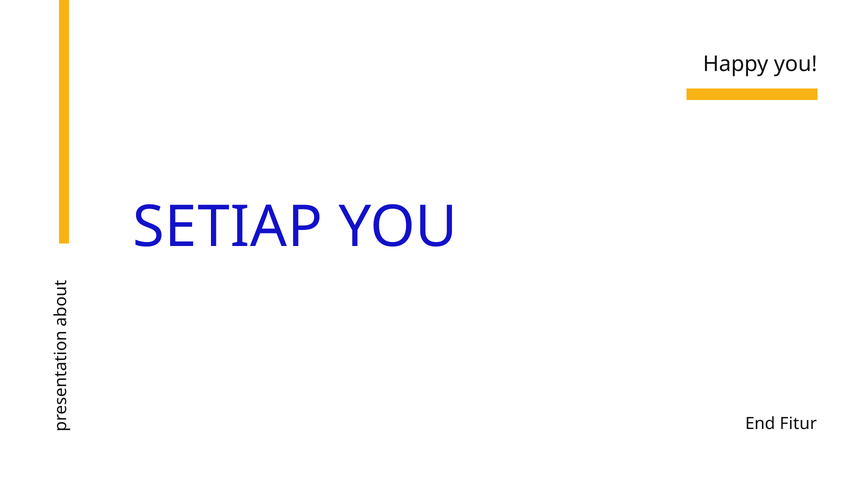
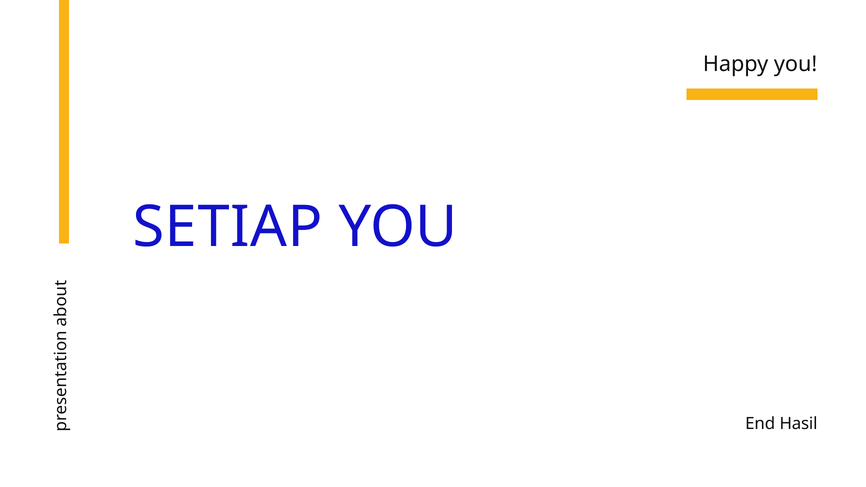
Fitur: Fitur -> Hasil
